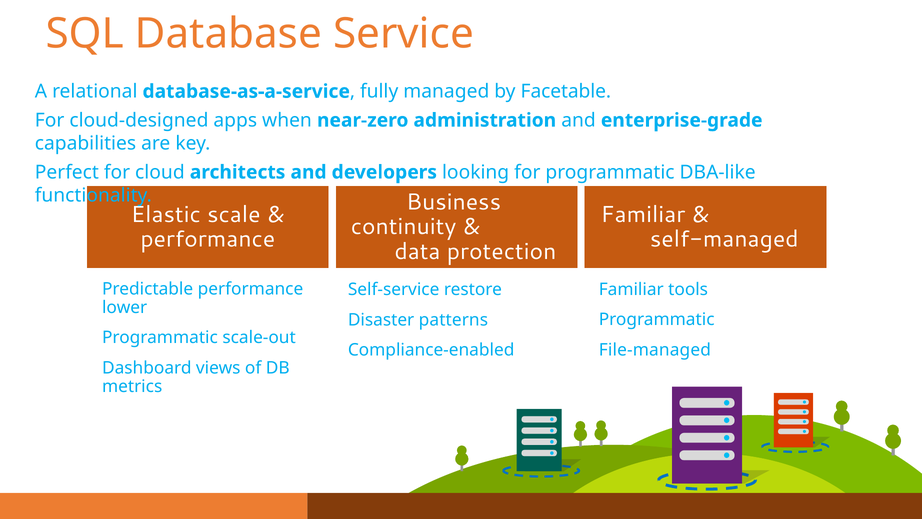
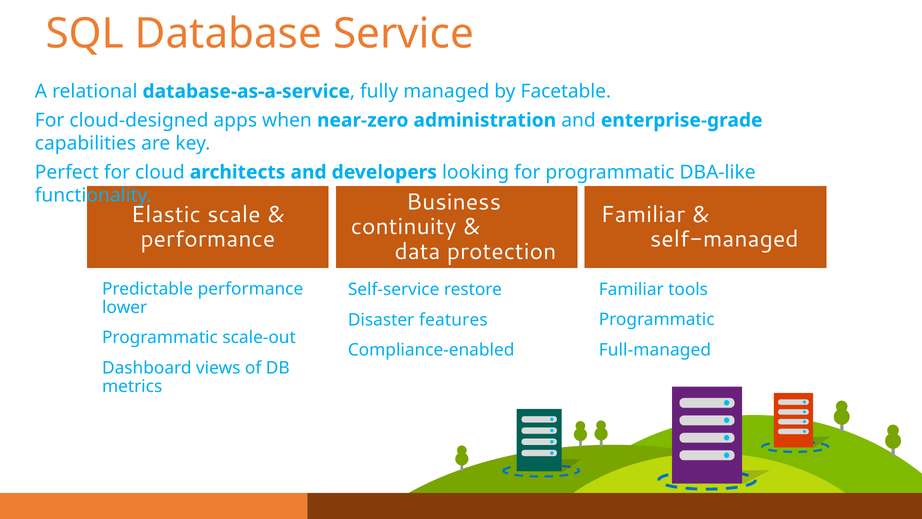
patterns: patterns -> features
File-managed: File-managed -> Full-managed
